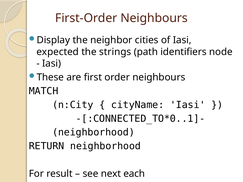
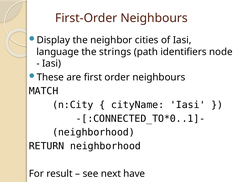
expected: expected -> language
each: each -> have
